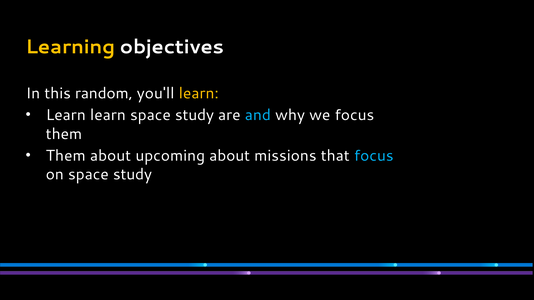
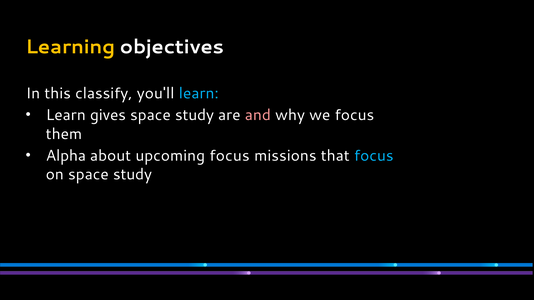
random: random -> classify
learn at (199, 94) colour: yellow -> light blue
Learn learn: learn -> gives
and colour: light blue -> pink
Them at (66, 156): Them -> Alpha
upcoming about: about -> focus
